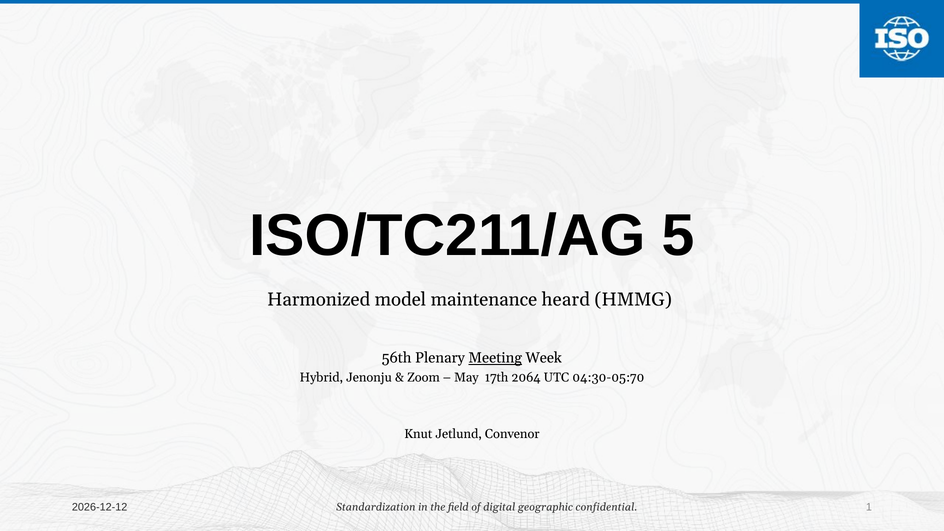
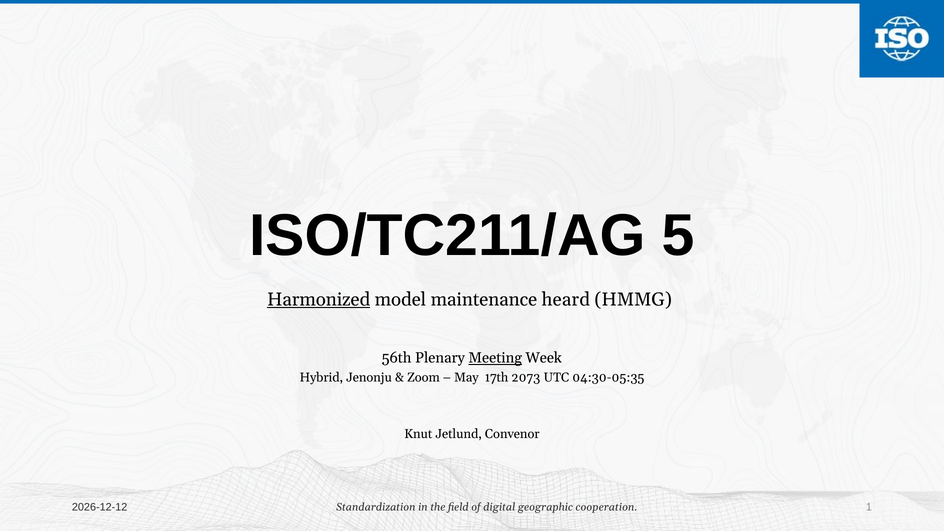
Harmonized underline: none -> present
2064: 2064 -> 2073
04:30-05:70: 04:30-05:70 -> 04:30-05:35
confidential: confidential -> cooperation
